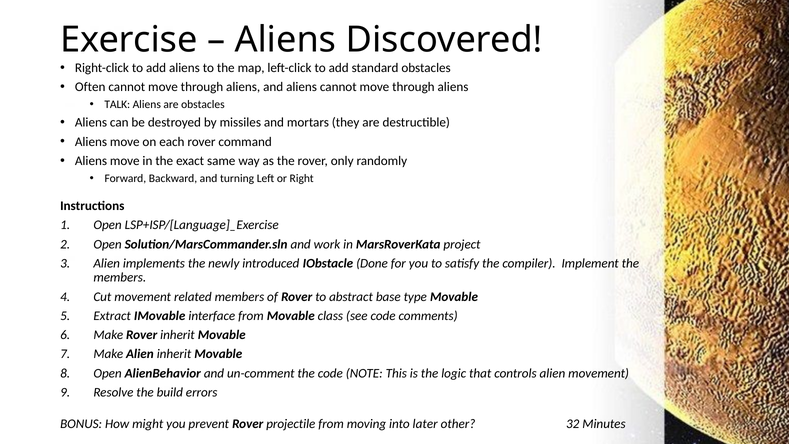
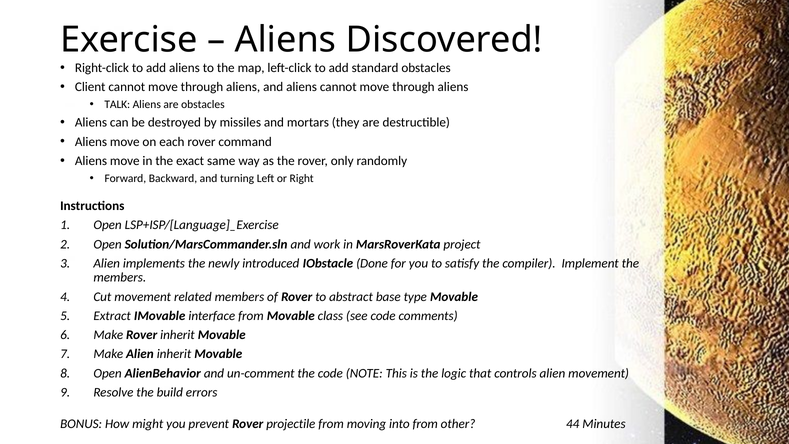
Often: Often -> Client
into later: later -> from
32: 32 -> 44
